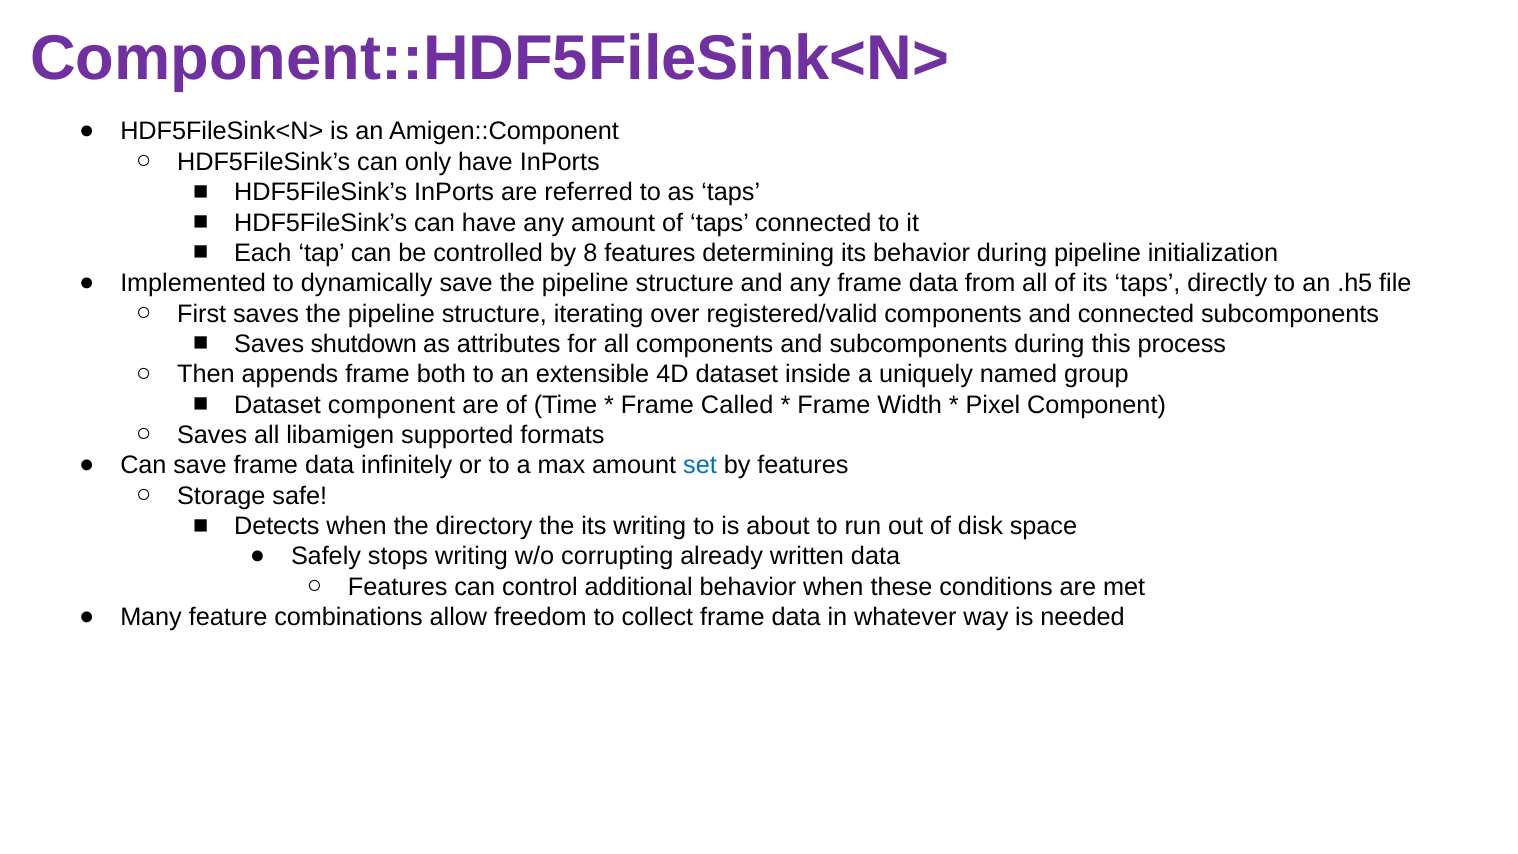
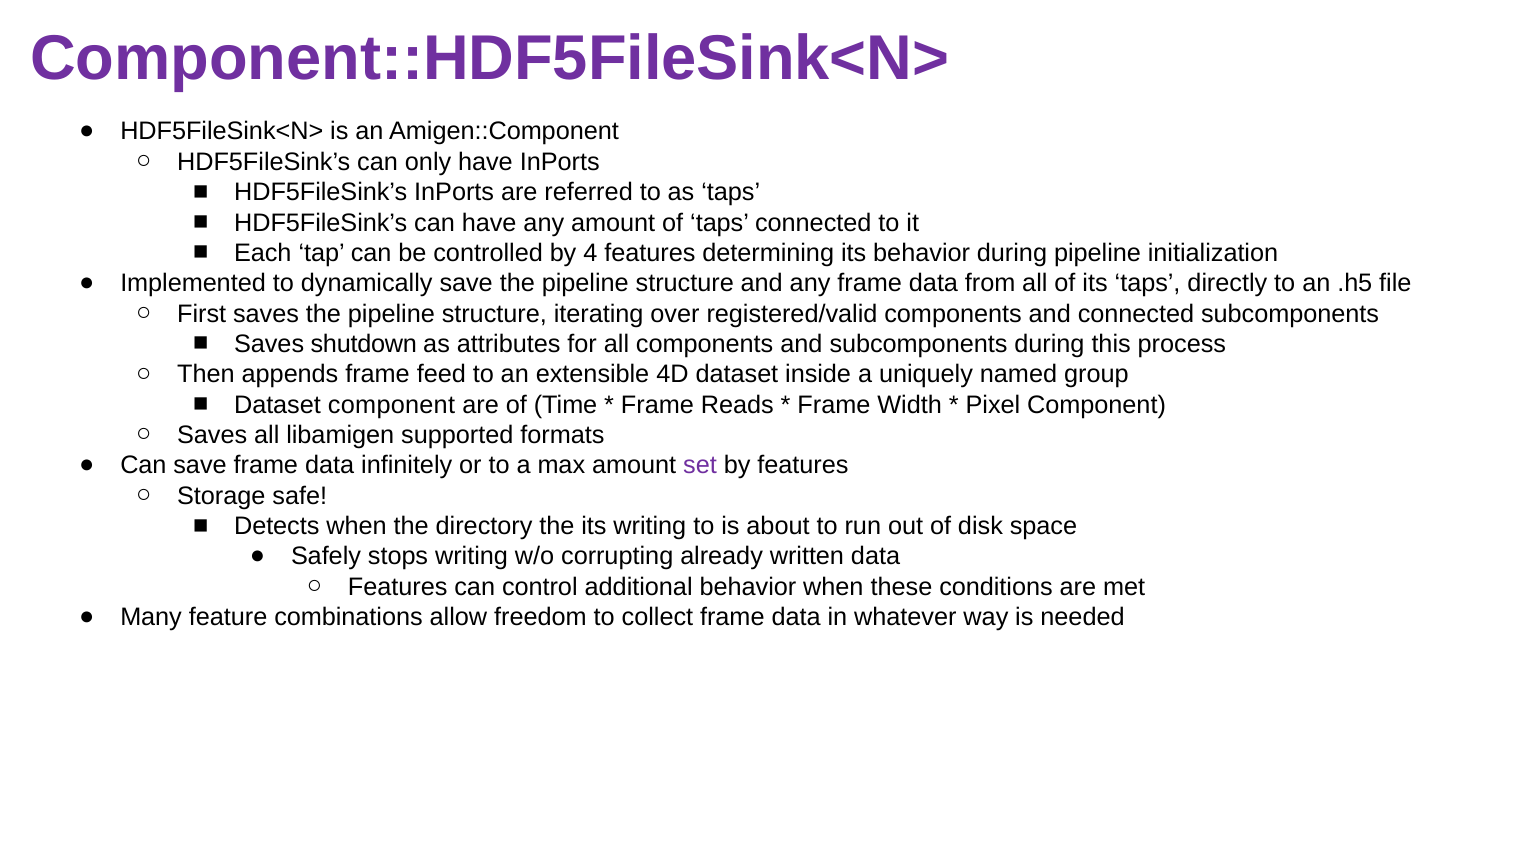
8: 8 -> 4
both: both -> feed
Called: Called -> Reads
set colour: blue -> purple
